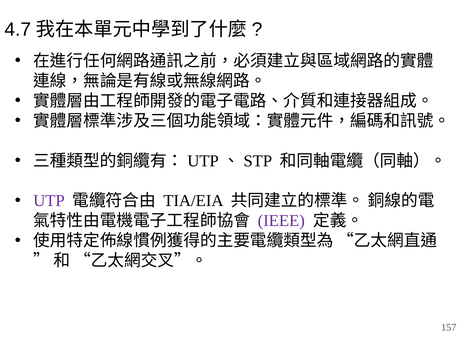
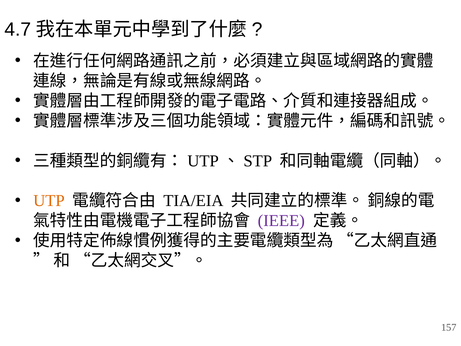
UTP colour: purple -> orange
